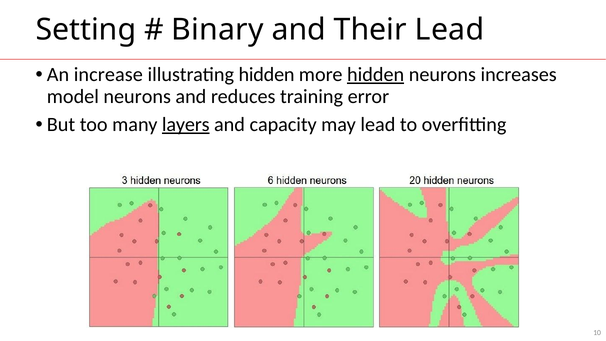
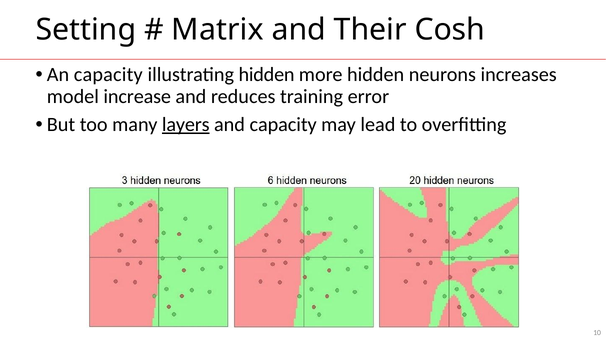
Binary: Binary -> Matrix
Their Lead: Lead -> Cosh
An increase: increase -> capacity
hidden at (376, 75) underline: present -> none
model neurons: neurons -> increase
